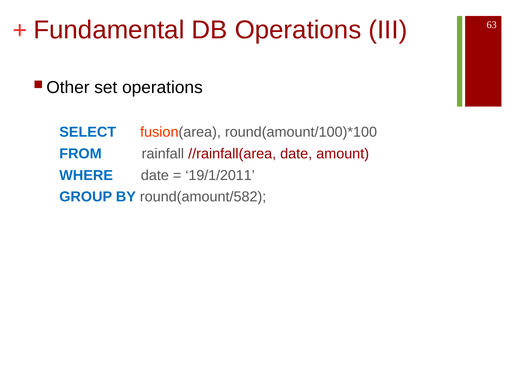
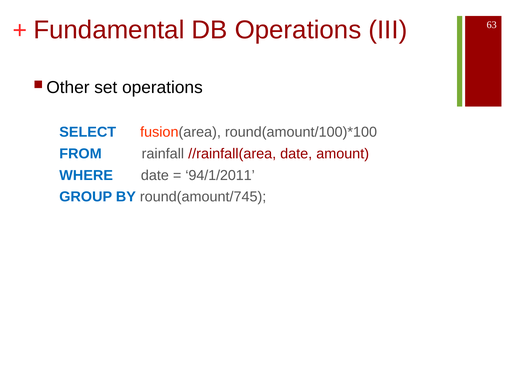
19/1/2011: 19/1/2011 -> 94/1/2011
round(amount/582: round(amount/582 -> round(amount/745
